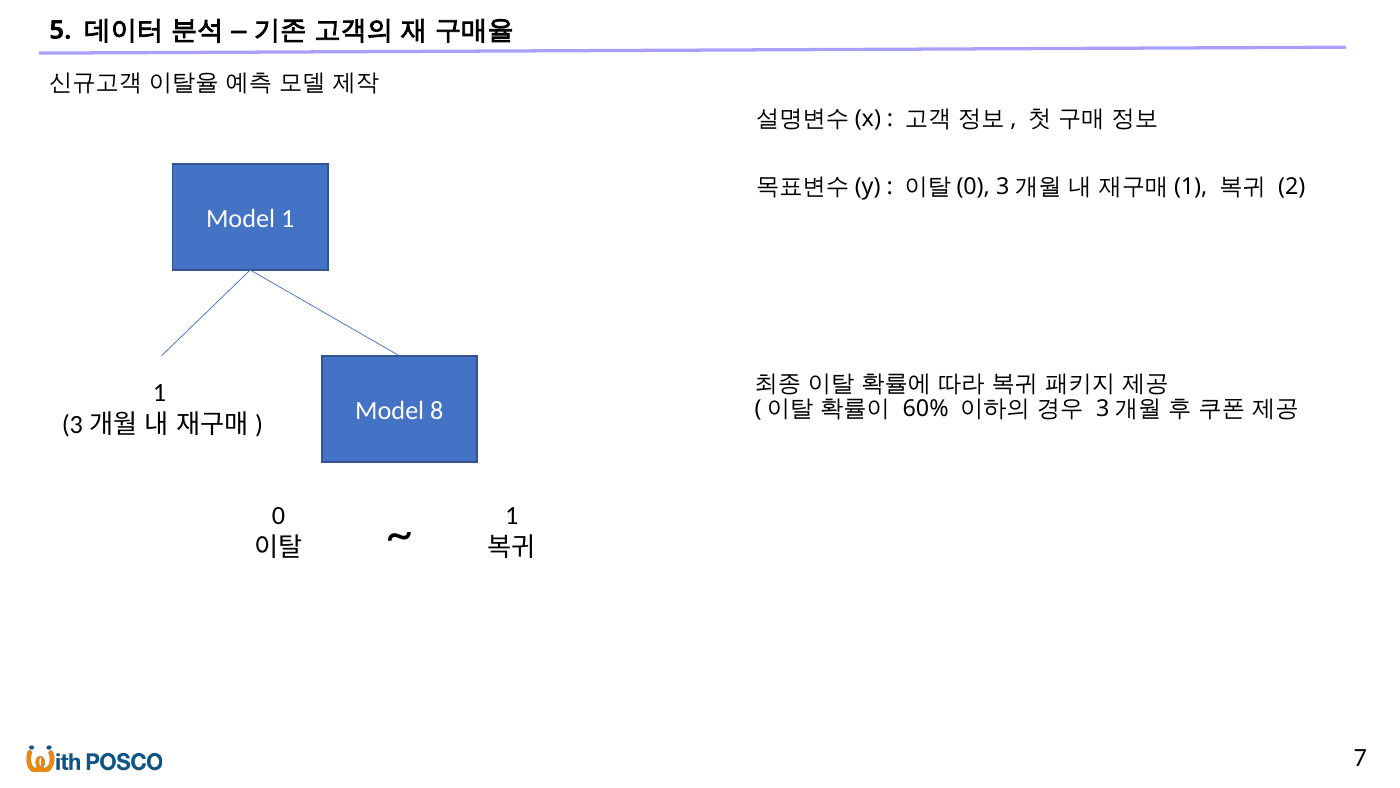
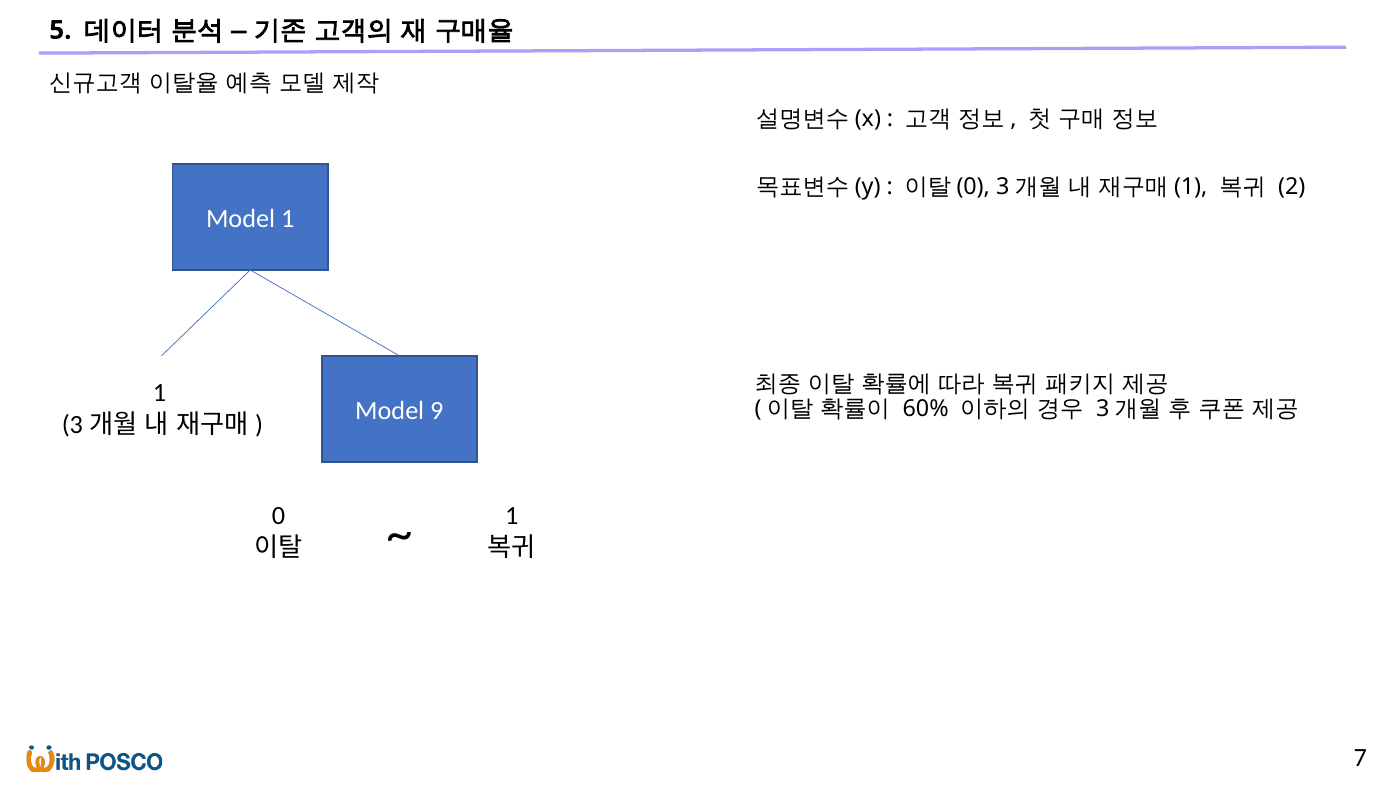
8: 8 -> 9
